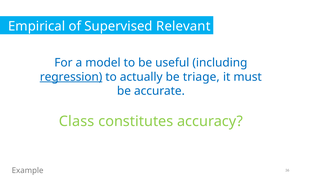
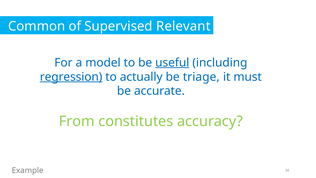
Empirical: Empirical -> Common
useful underline: none -> present
Class: Class -> From
